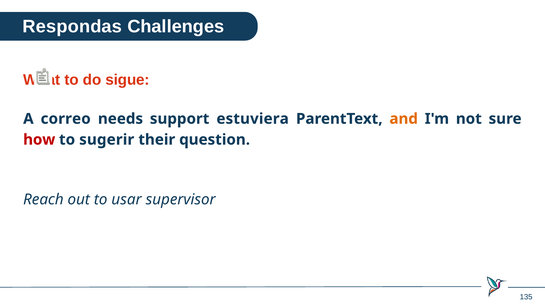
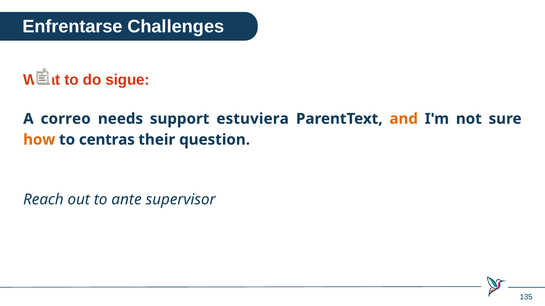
Respondas: Respondas -> Enfrentarse
how colour: red -> orange
sugerir: sugerir -> centras
usar: usar -> ante
